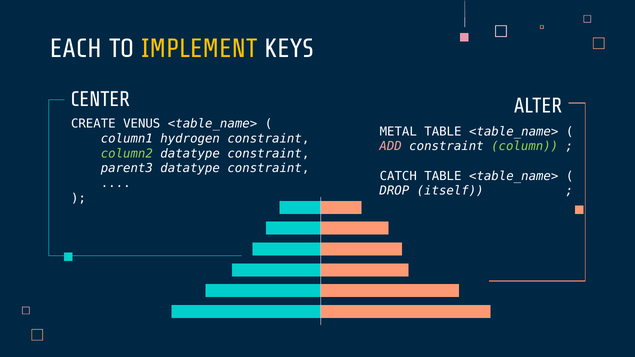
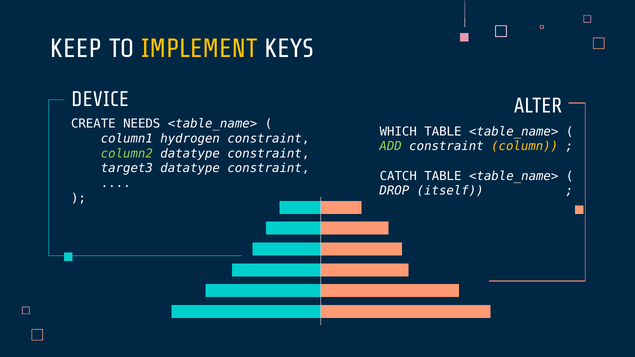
EACH: EACH -> KEEP
CENTER: CENTER -> DEVICE
VENUS: VENUS -> NEEDS
METAL: METAL -> WHICH
ADD colour: pink -> light green
column colour: light green -> yellow
parent3: parent3 -> target3
